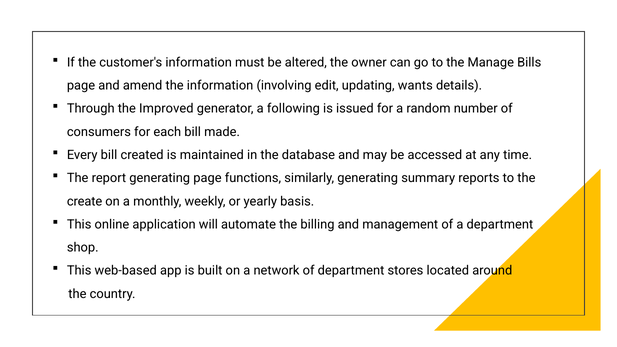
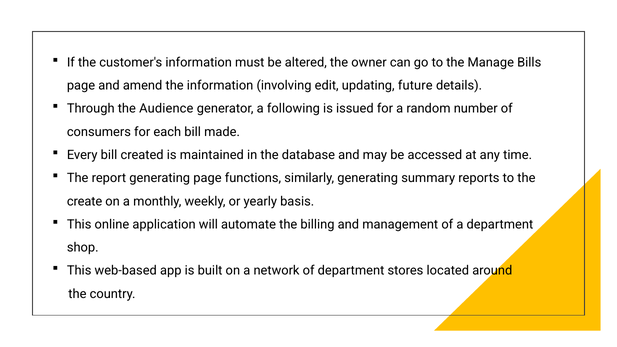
wants: wants -> future
Improved: Improved -> Audience
